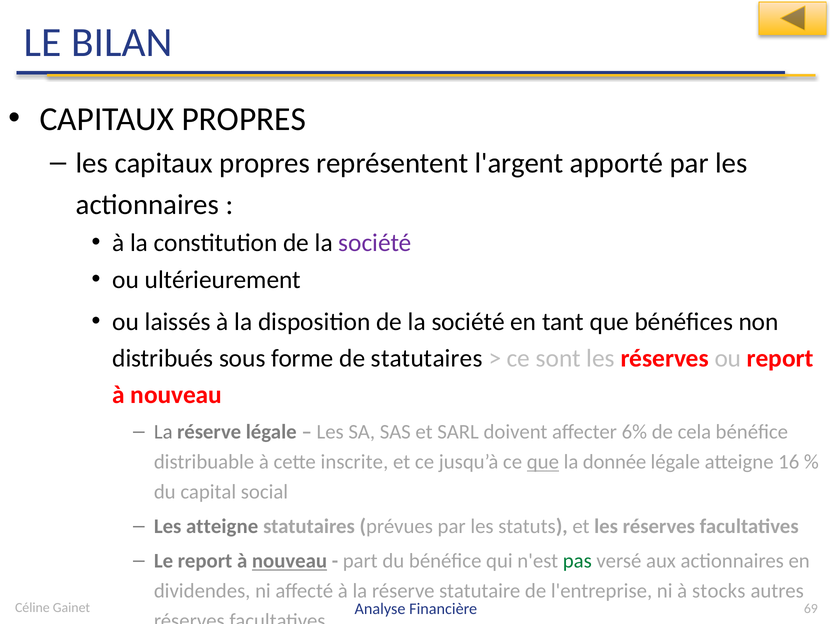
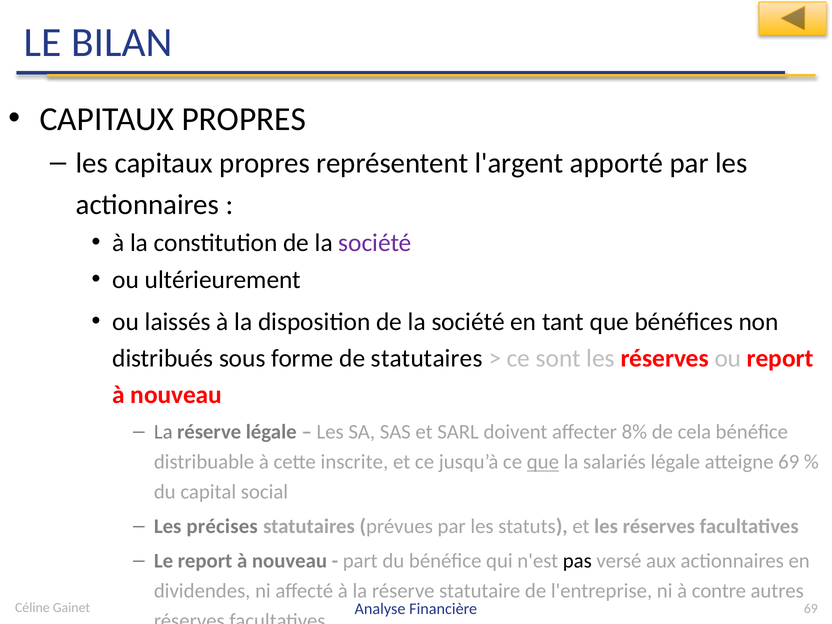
6%: 6% -> 8%
donnée: donnée -> salariés
atteigne 16: 16 -> 69
Les atteigne: atteigne -> précises
nouveau at (290, 561) underline: present -> none
pas colour: green -> black
stocks: stocks -> contre
